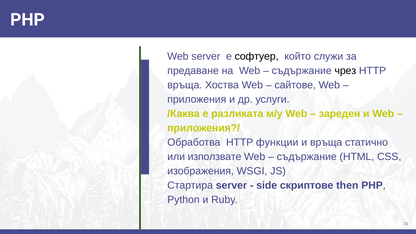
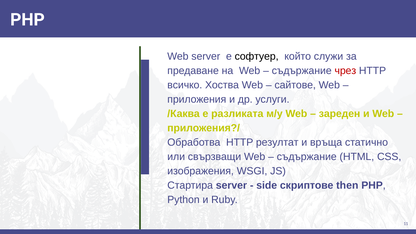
чрез colour: black -> red
връща at (185, 85): връща -> всичко
функции: функции -> резултат
използвате: използвате -> свързващи
